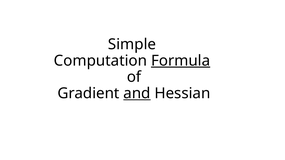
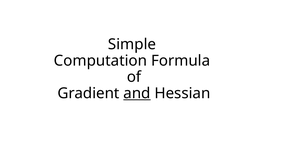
Formula underline: present -> none
